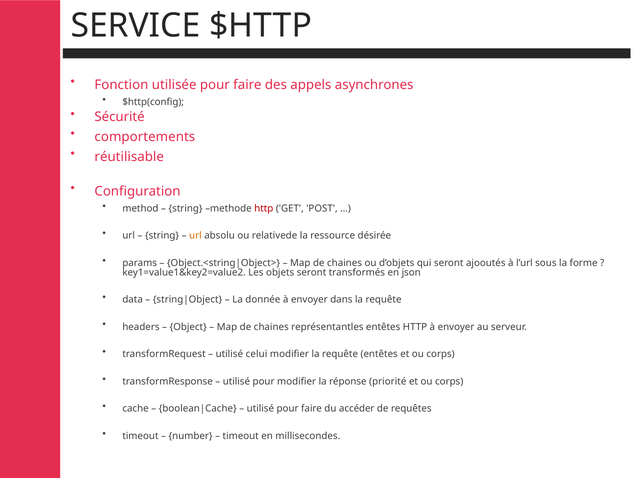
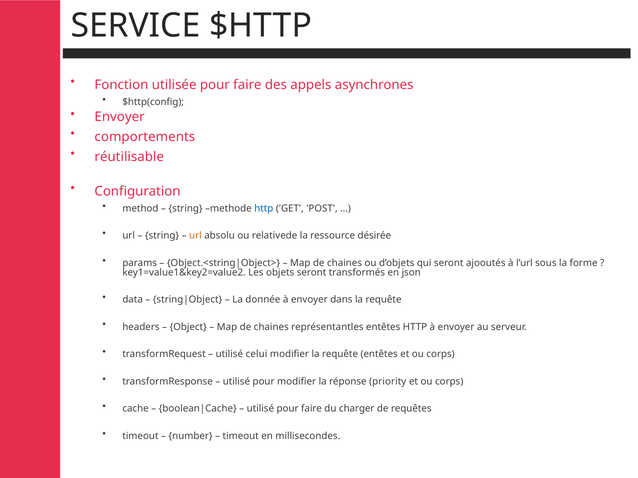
Sécurité at (120, 117): Sécurité -> Envoyer
http at (264, 209) colour: red -> blue
priorité: priorité -> priority
accéder: accéder -> charger
